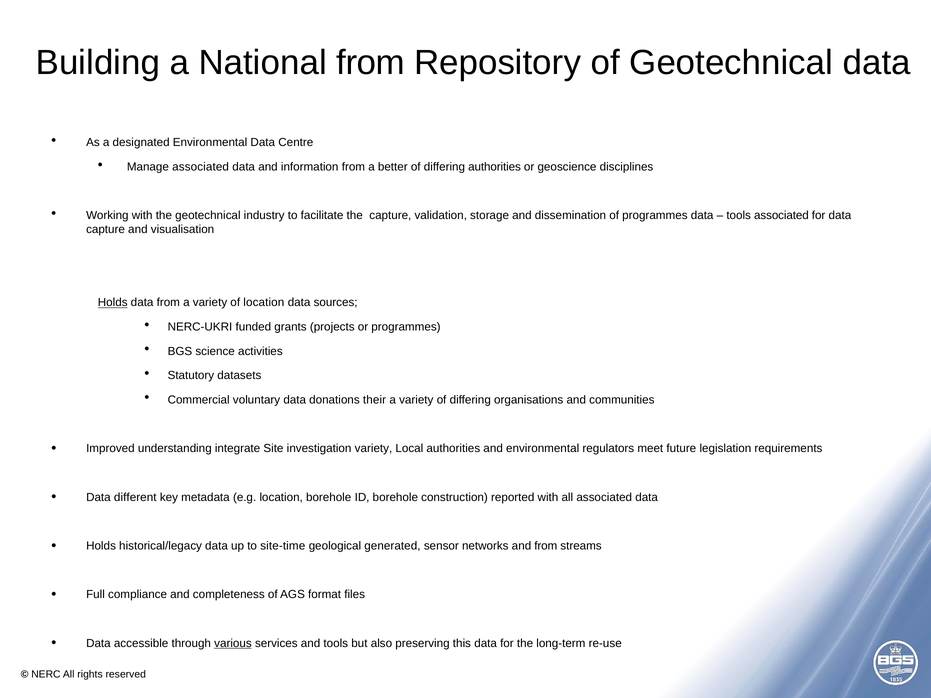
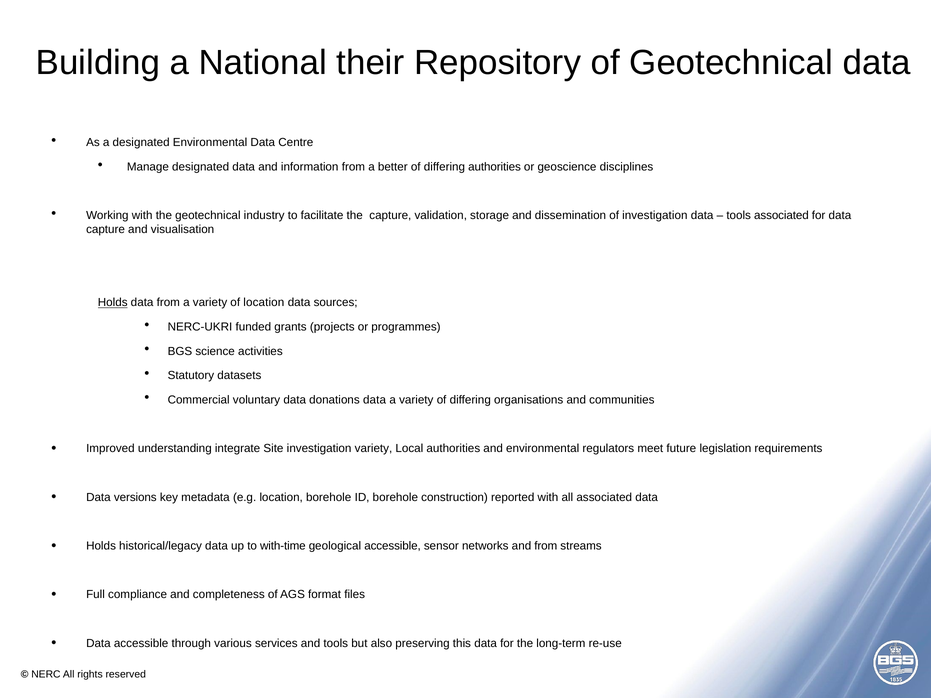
National from: from -> their
Manage associated: associated -> designated
of programmes: programmes -> investigation
donations their: their -> data
different: different -> versions
site-time: site-time -> with-time
geological generated: generated -> accessible
various underline: present -> none
